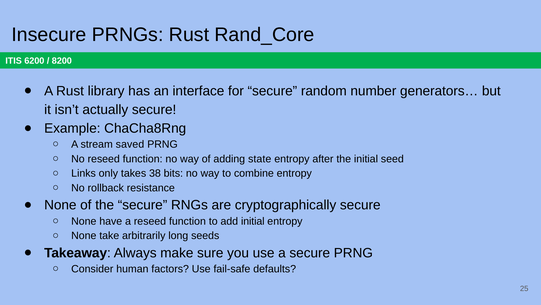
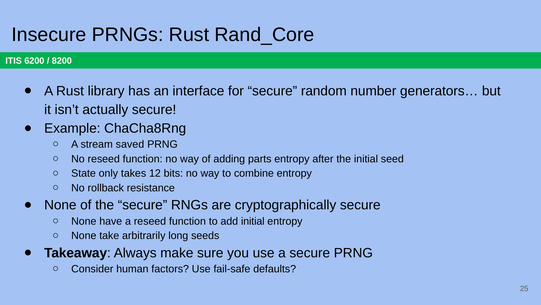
state: state -> parts
Links: Links -> State
38: 38 -> 12
